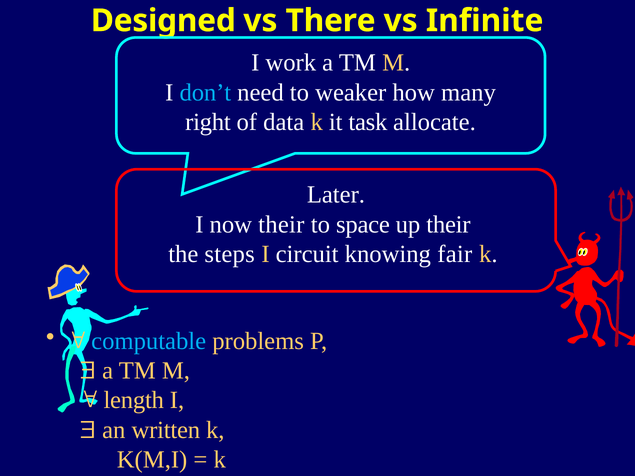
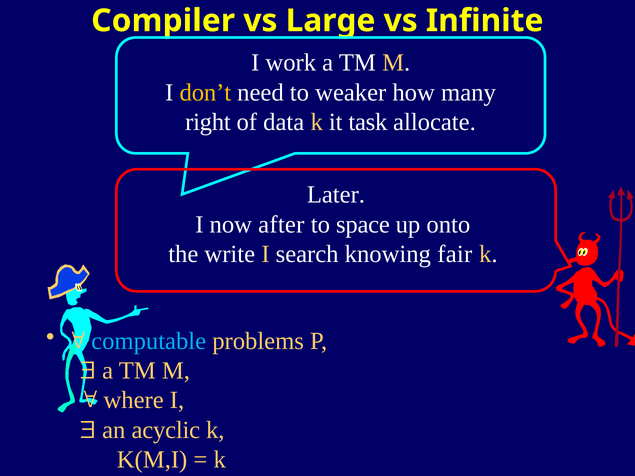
Designed: Designed -> Compiler
There: There -> Large
don’t colour: light blue -> yellow
now their: their -> after
up their: their -> onto
steps: steps -> write
circuit: circuit -> search
length: length -> where
written: written -> acyclic
